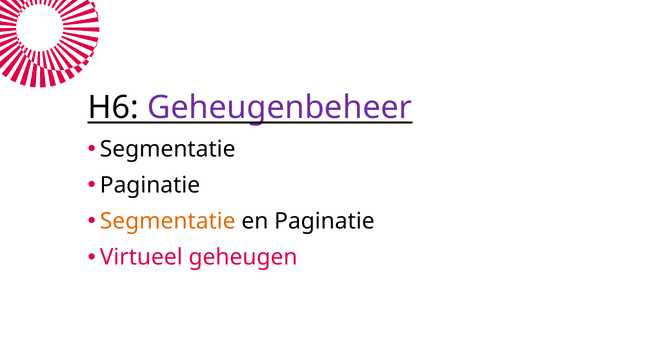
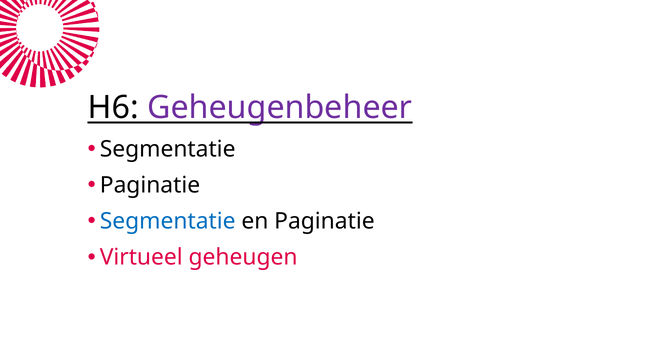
Segmentatie at (168, 221) colour: orange -> blue
